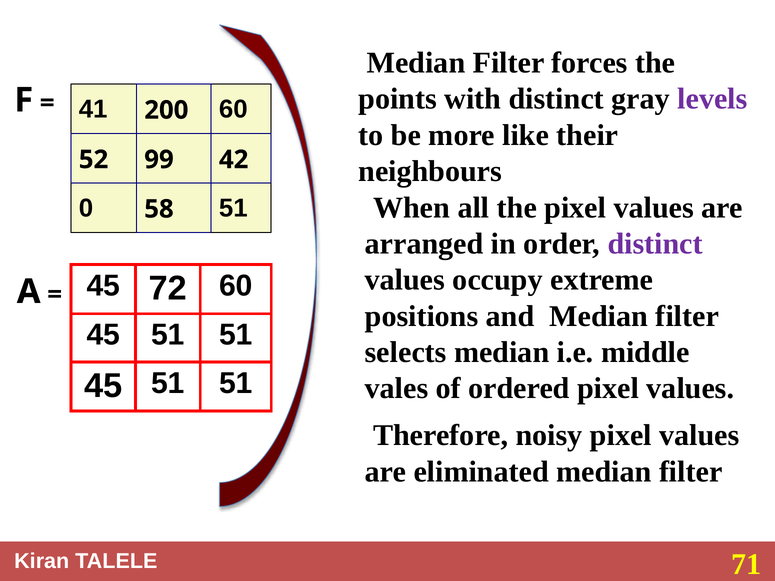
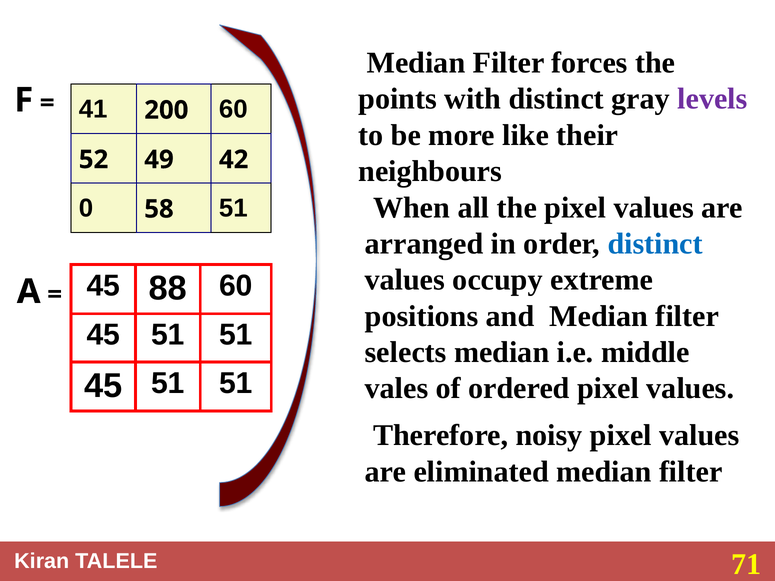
99: 99 -> 49
distinct at (655, 244) colour: purple -> blue
72: 72 -> 88
